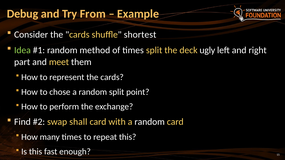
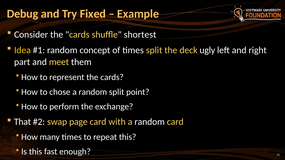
From: From -> Fixed
Idea colour: light green -> yellow
method: method -> concept
Find: Find -> That
shall: shall -> page
